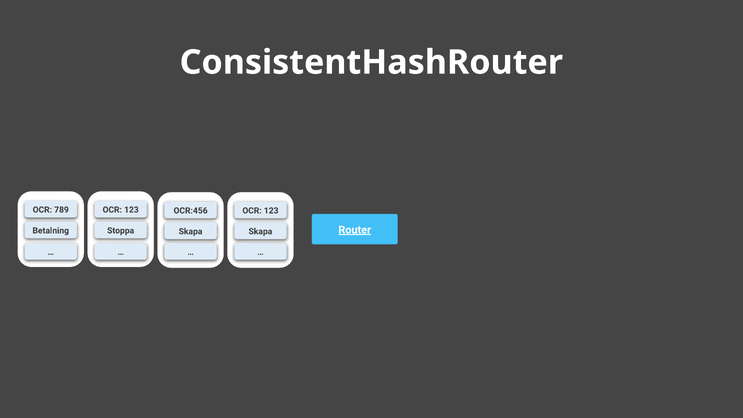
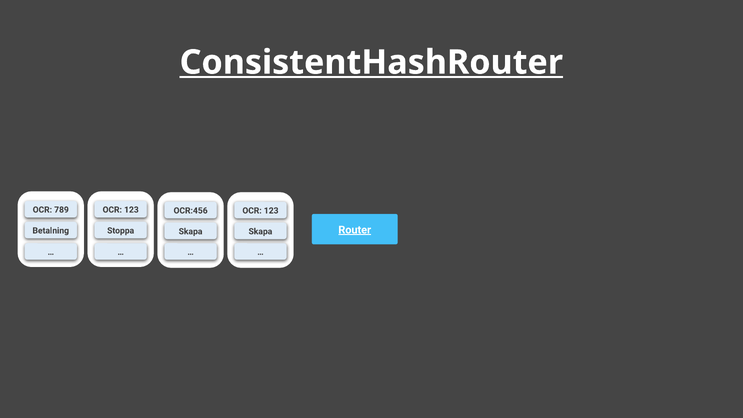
ConsistentHashRouter underline: none -> present
